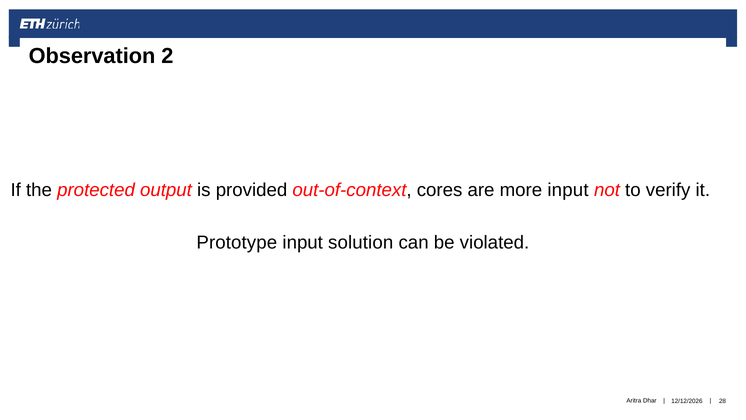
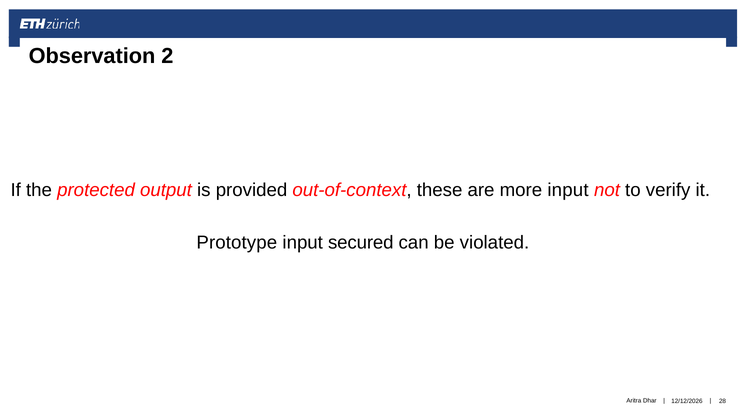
cores: cores -> these
solution: solution -> secured
